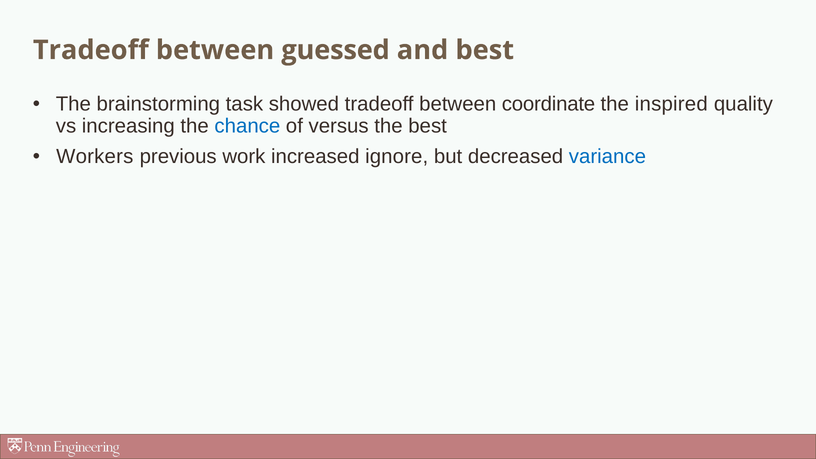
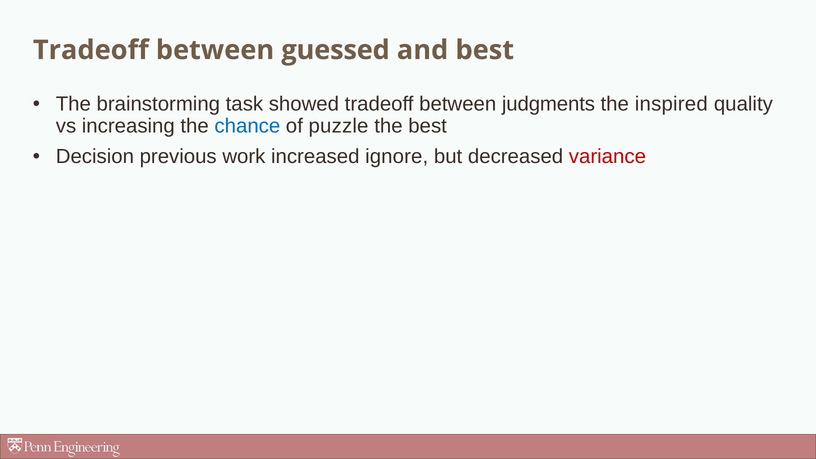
coordinate: coordinate -> judgments
versus: versus -> puzzle
Workers: Workers -> Decision
variance colour: blue -> red
